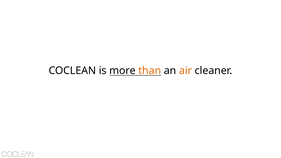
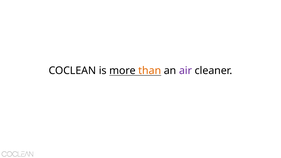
air colour: orange -> purple
